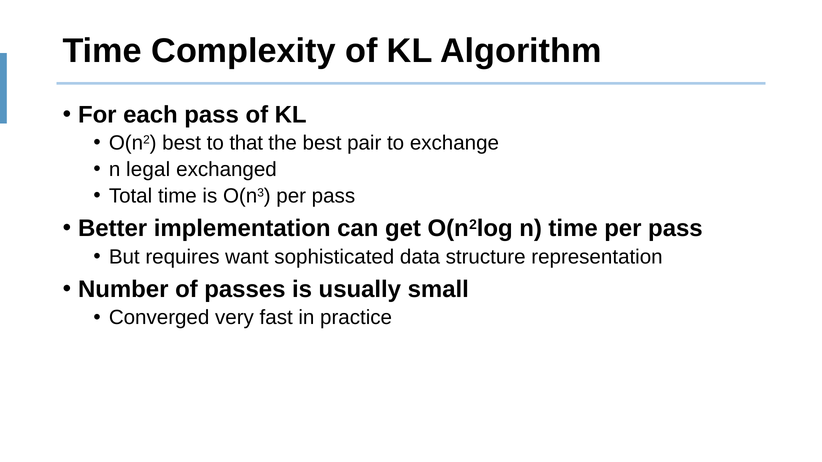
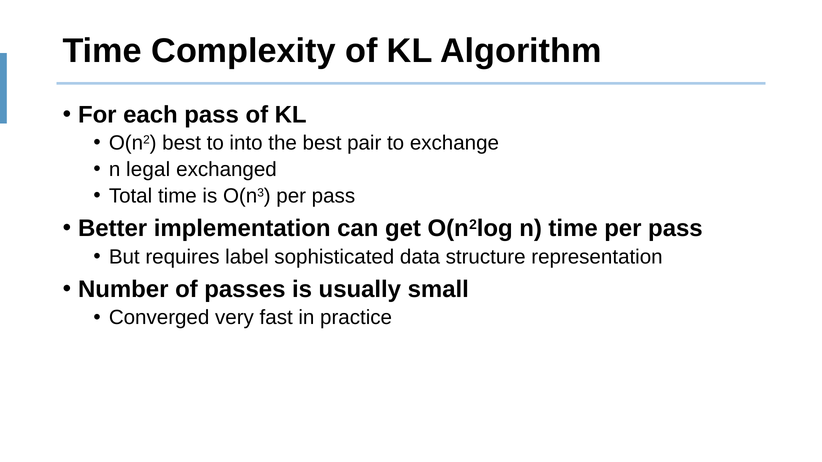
that: that -> into
want: want -> label
